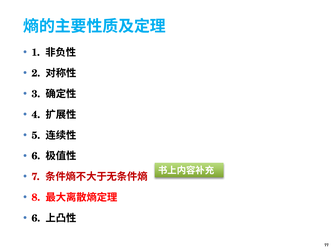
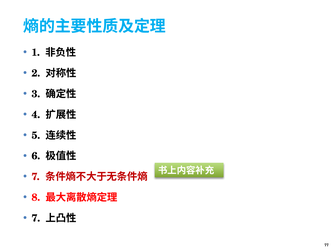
6 at (36, 218): 6 -> 7
